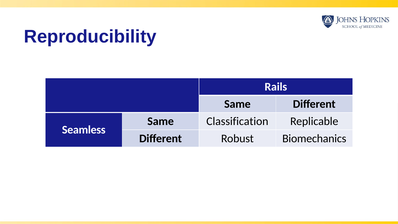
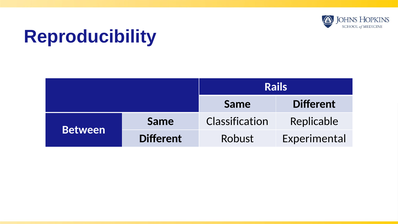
Seamless: Seamless -> Between
Biomechanics: Biomechanics -> Experimental
